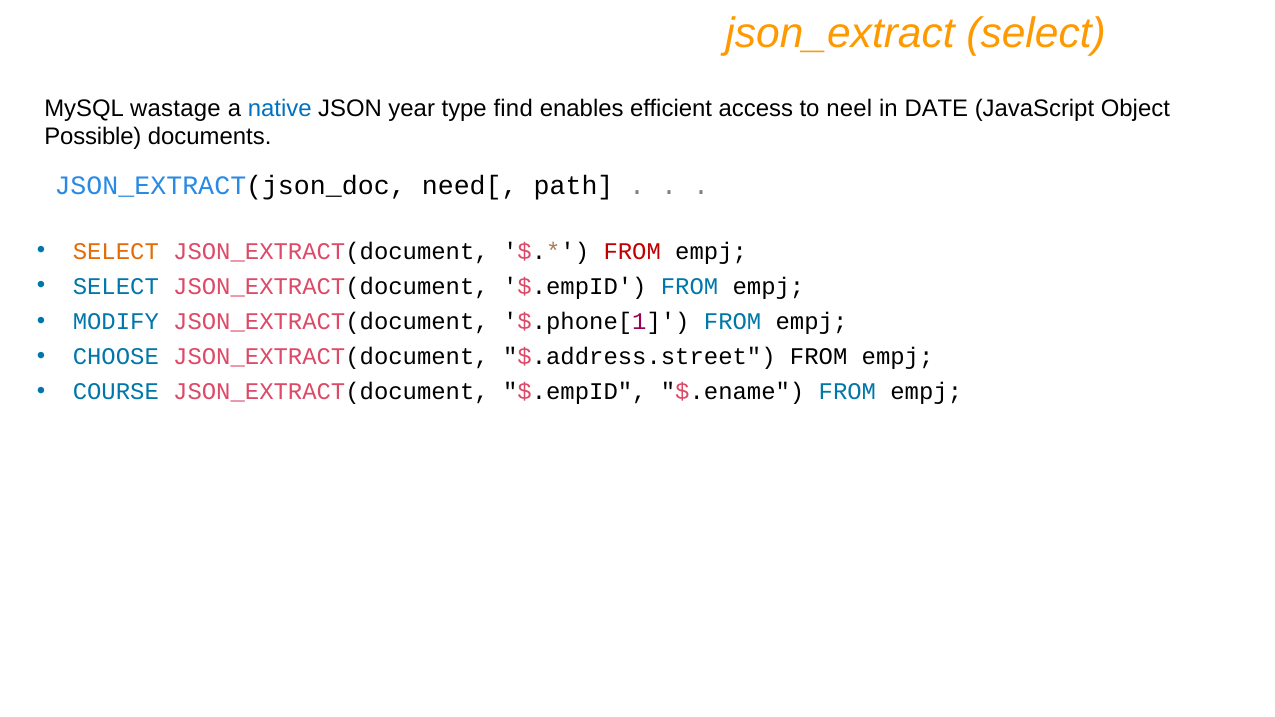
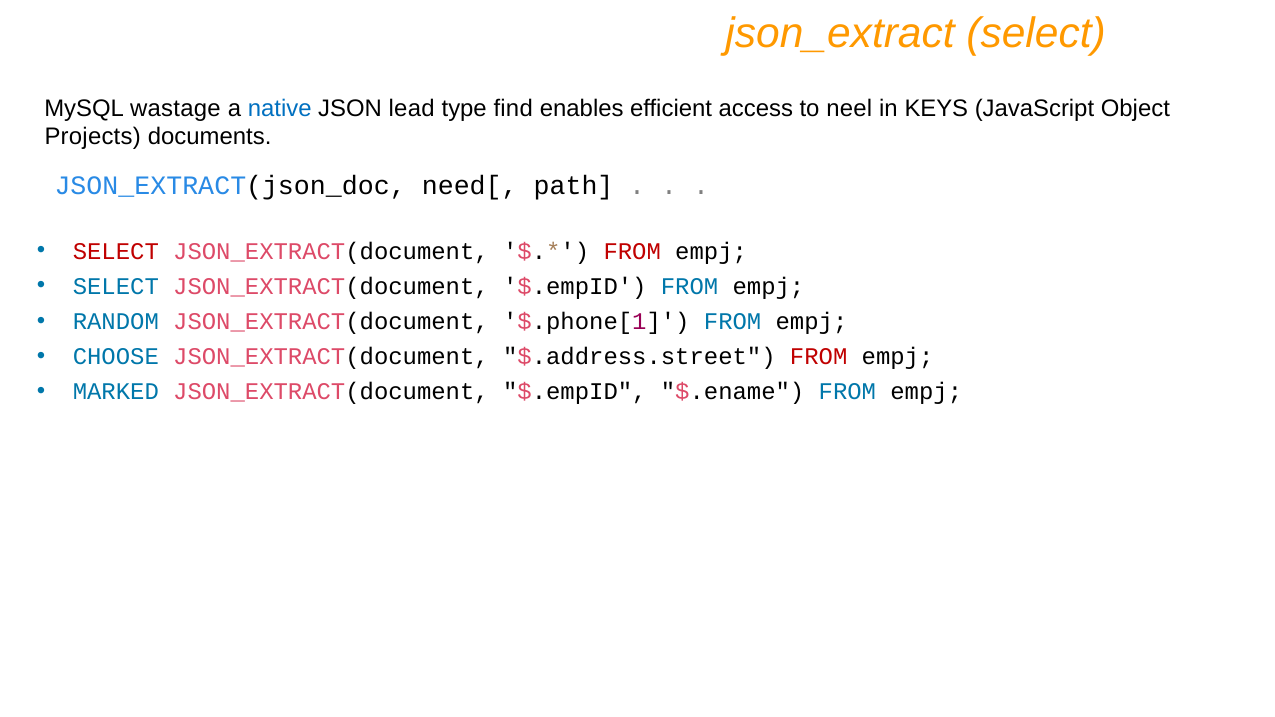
year: year -> lead
DATE: DATE -> KEYS
Possible: Possible -> Projects
SELECT at (116, 251) colour: orange -> red
MODIFY: MODIFY -> RANDOM
FROM at (819, 357) colour: black -> red
COURSE: COURSE -> MARKED
